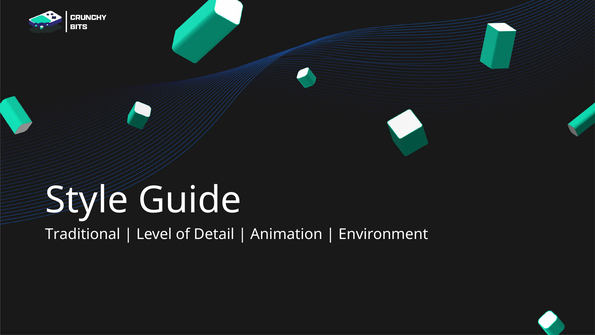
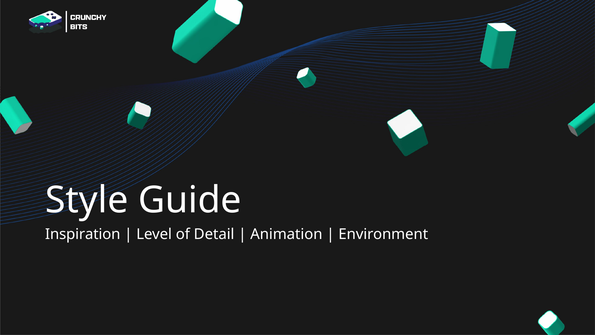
Traditional: Traditional -> Inspiration
